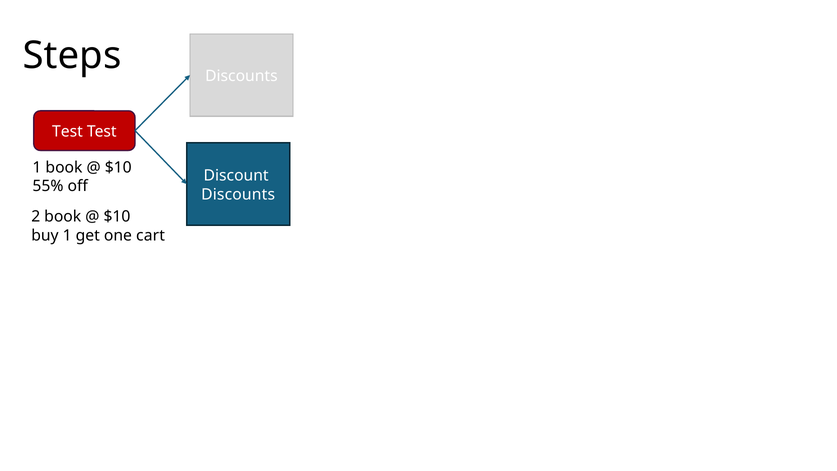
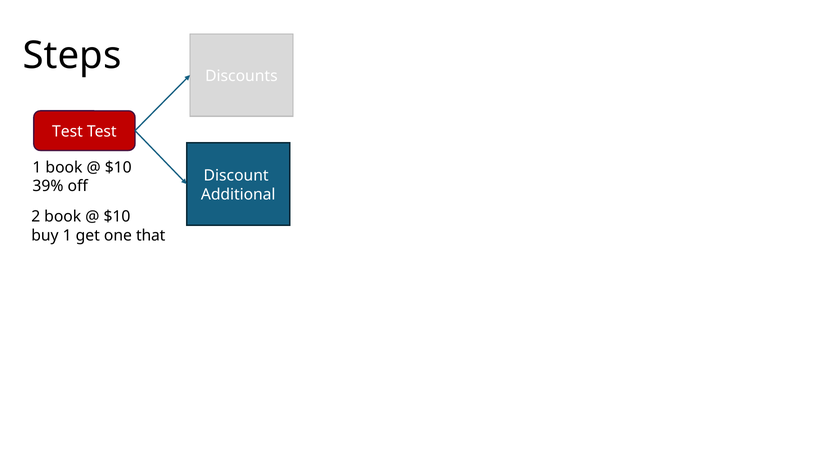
55%: 55% -> 39%
Discounts at (238, 194): Discounts -> Additional
cart: cart -> that
